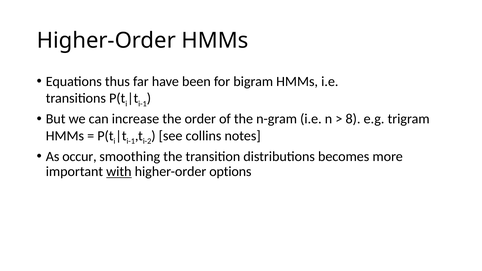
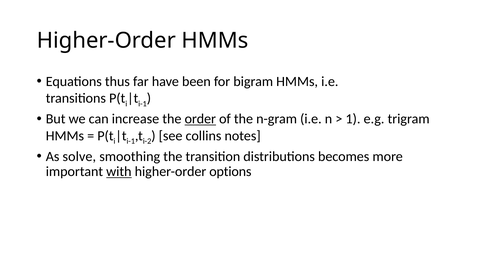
order underline: none -> present
8: 8 -> 1
occur: occur -> solve
